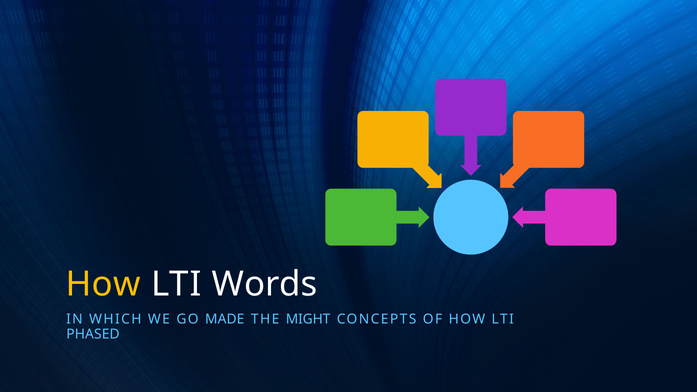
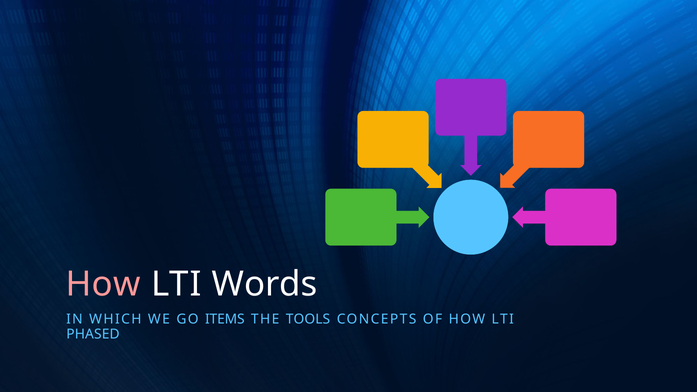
How at (103, 284) colour: yellow -> pink
MADE: MADE -> ITEMS
MIGHT: MIGHT -> TOOLS
